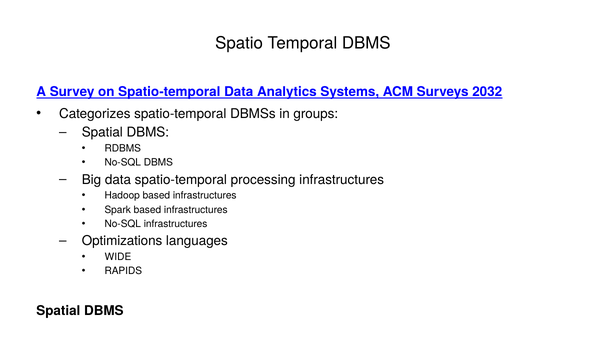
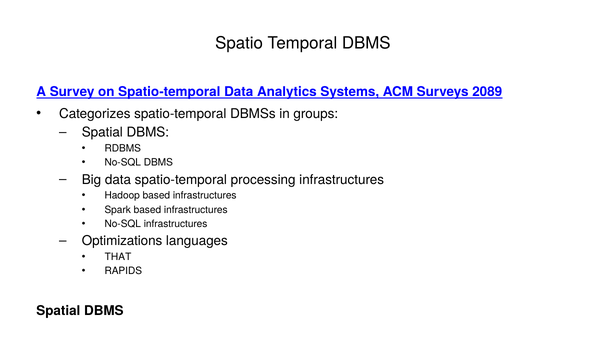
2032: 2032 -> 2089
WIDE: WIDE -> THAT
